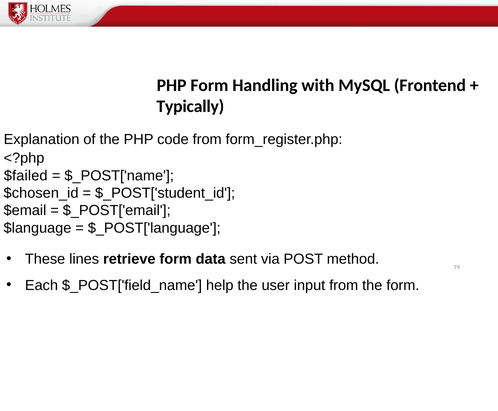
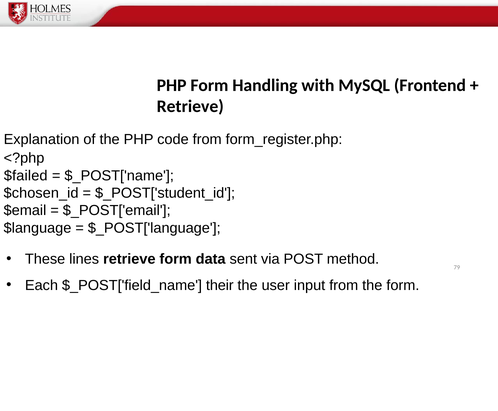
Typically at (190, 106): Typically -> Retrieve
help: help -> their
